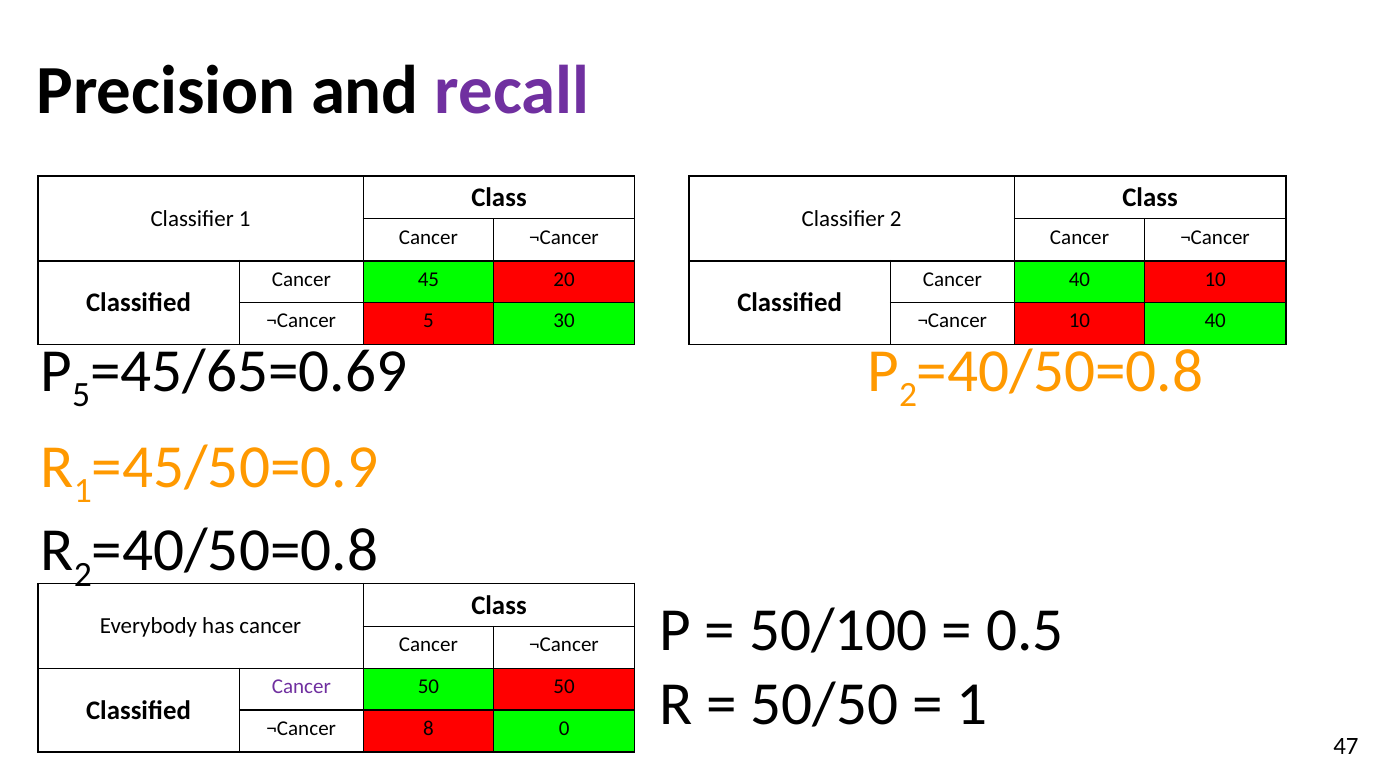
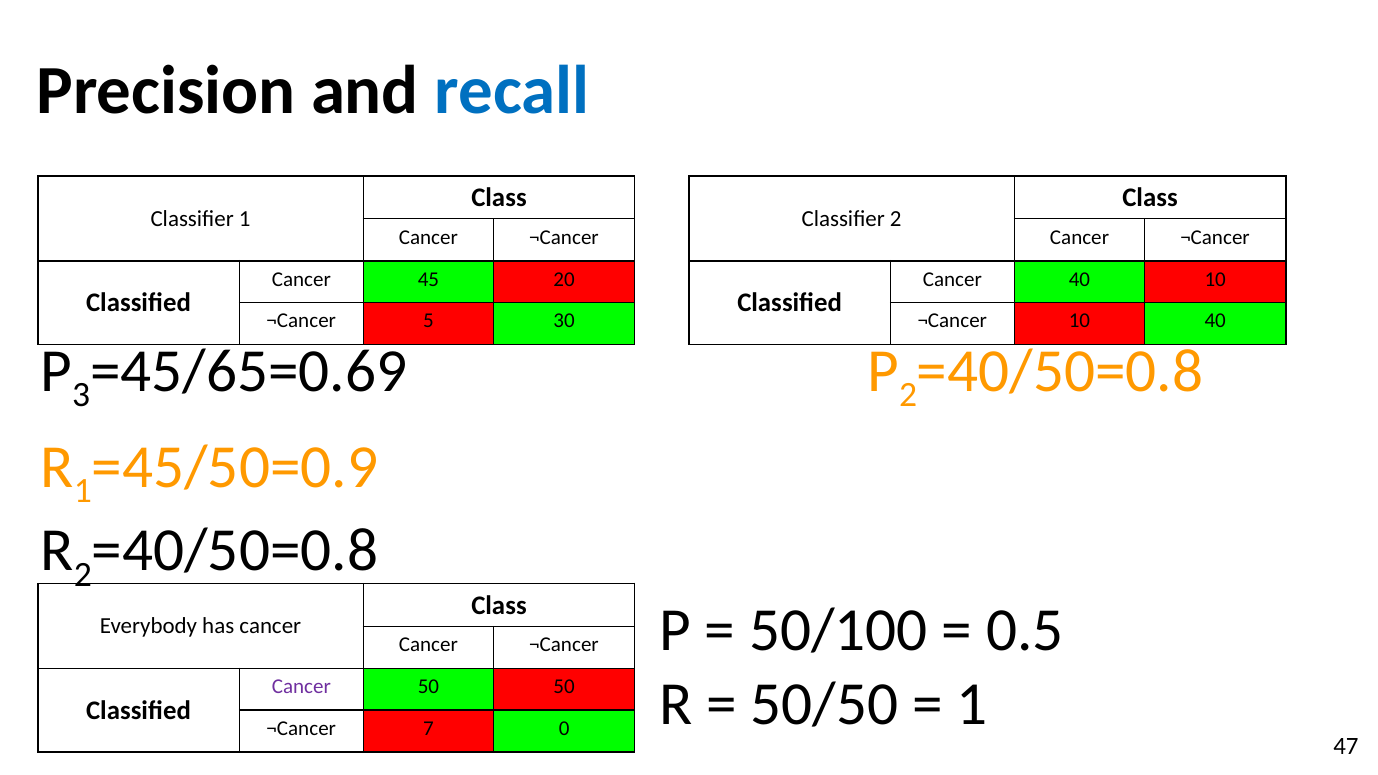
recall colour: purple -> blue
P 5: 5 -> 3
8: 8 -> 7
